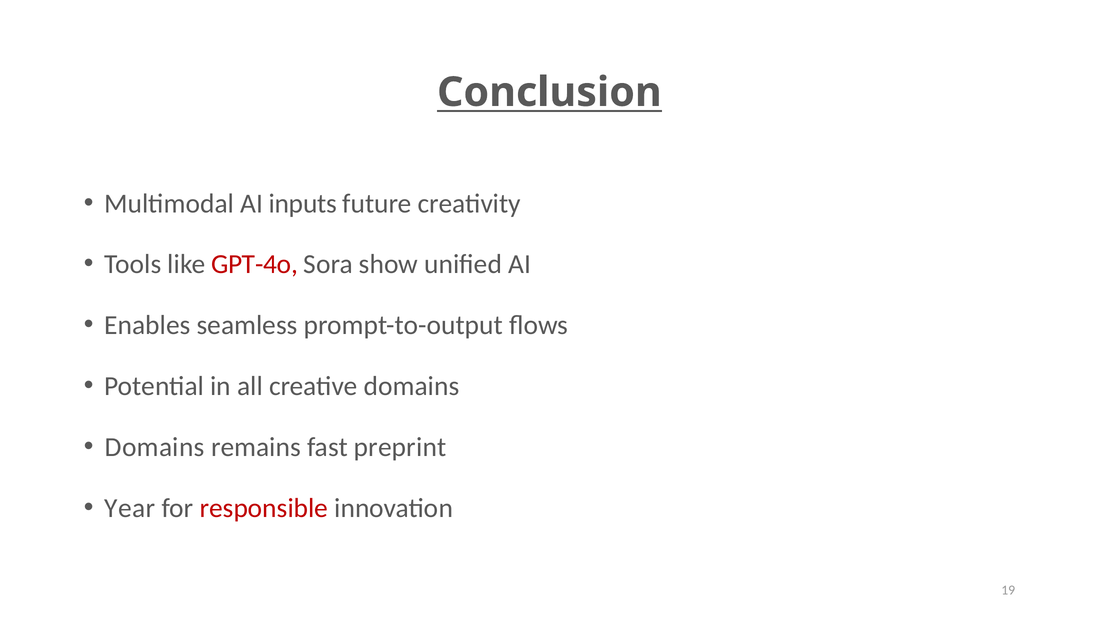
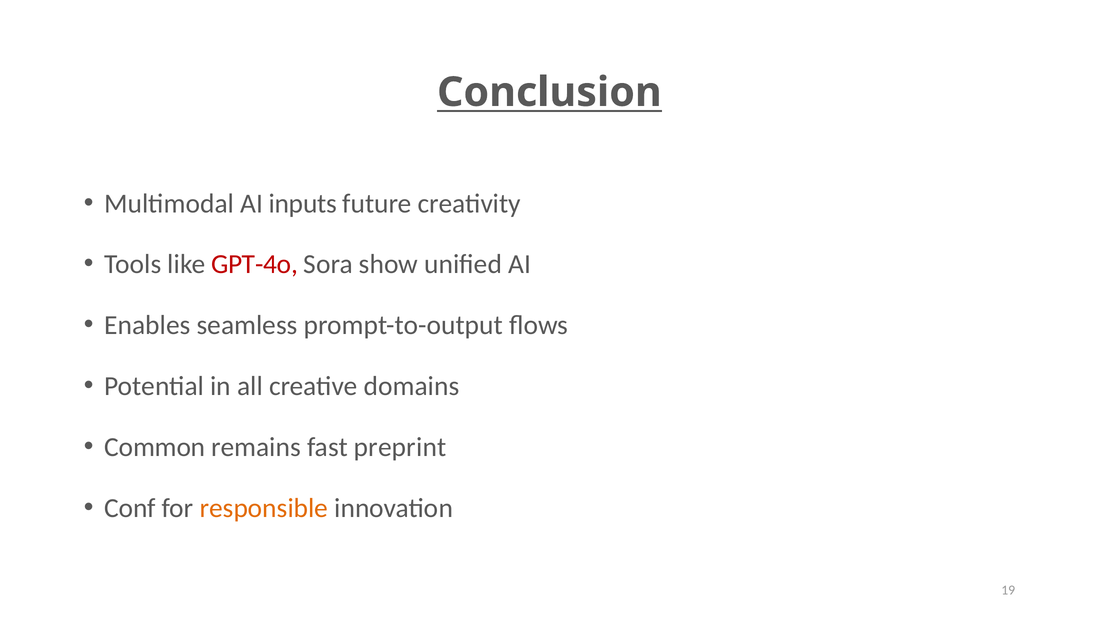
Domains at (155, 447): Domains -> Common
Year: Year -> Conf
responsible colour: red -> orange
